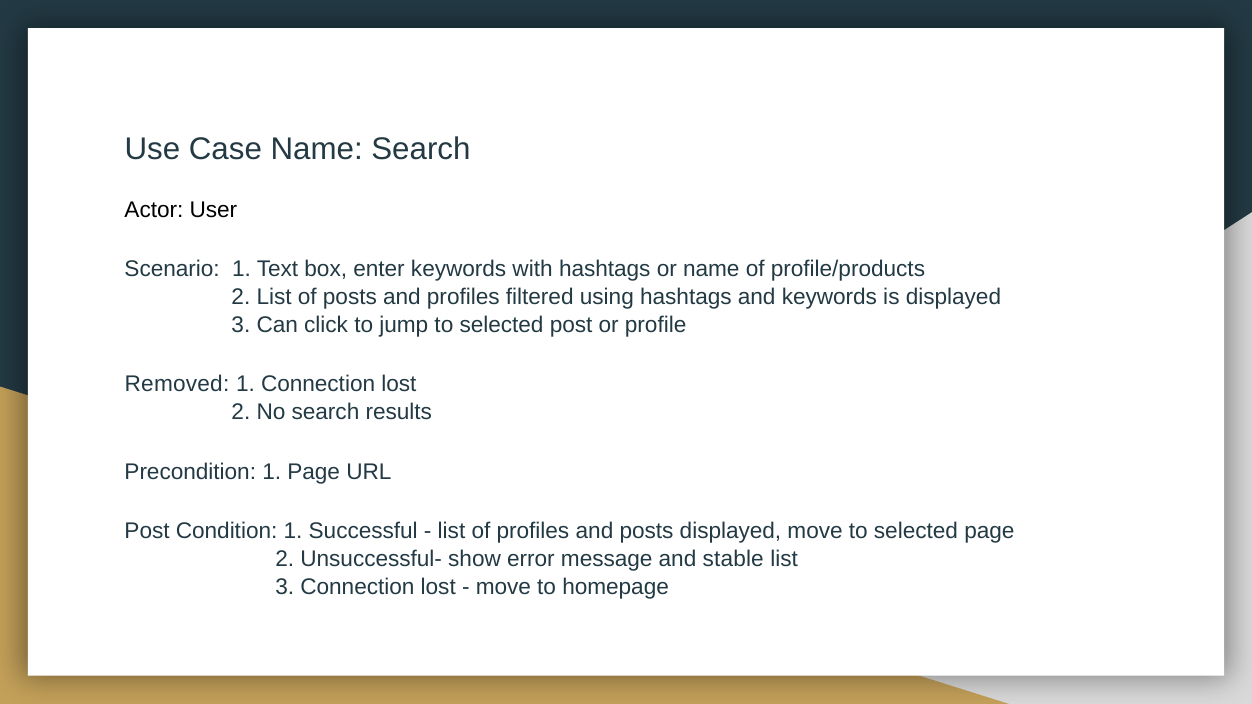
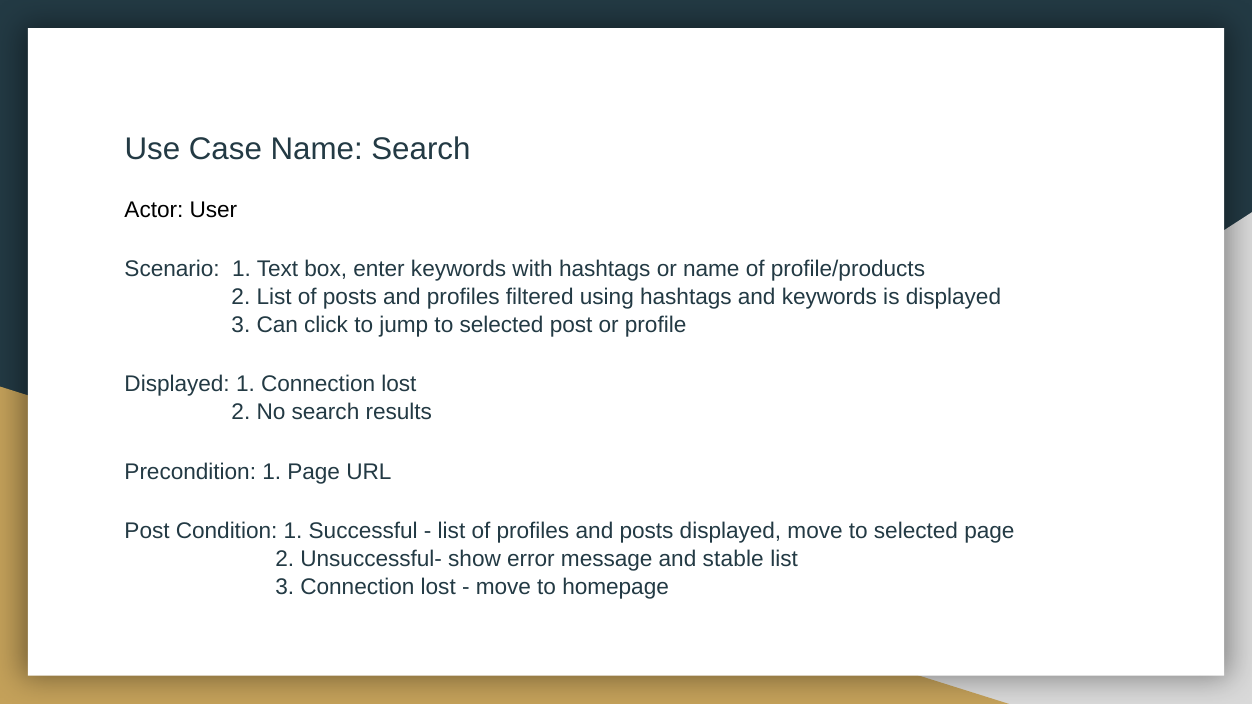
Removed at (177, 385): Removed -> Displayed
